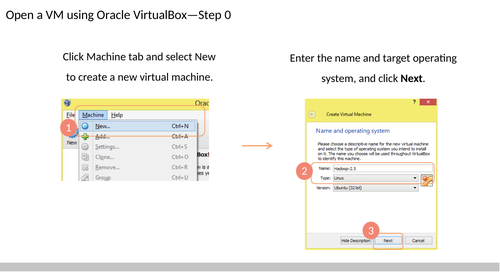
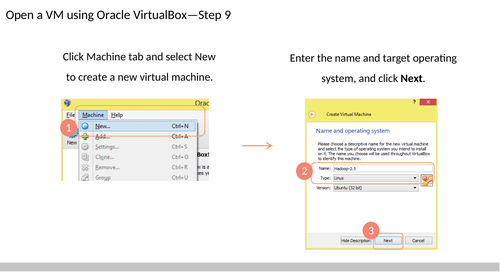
0: 0 -> 9
